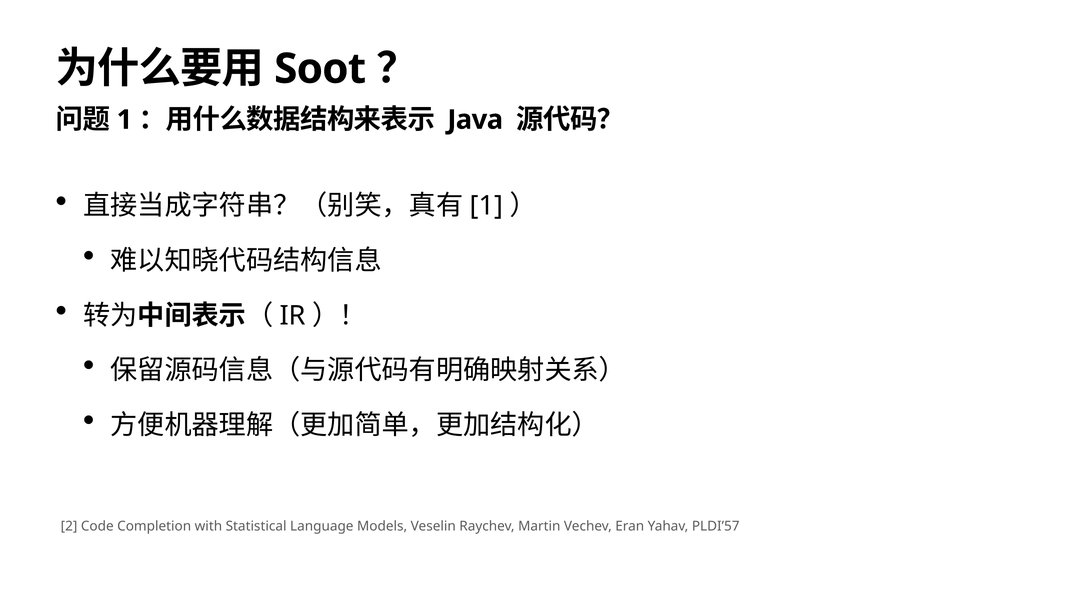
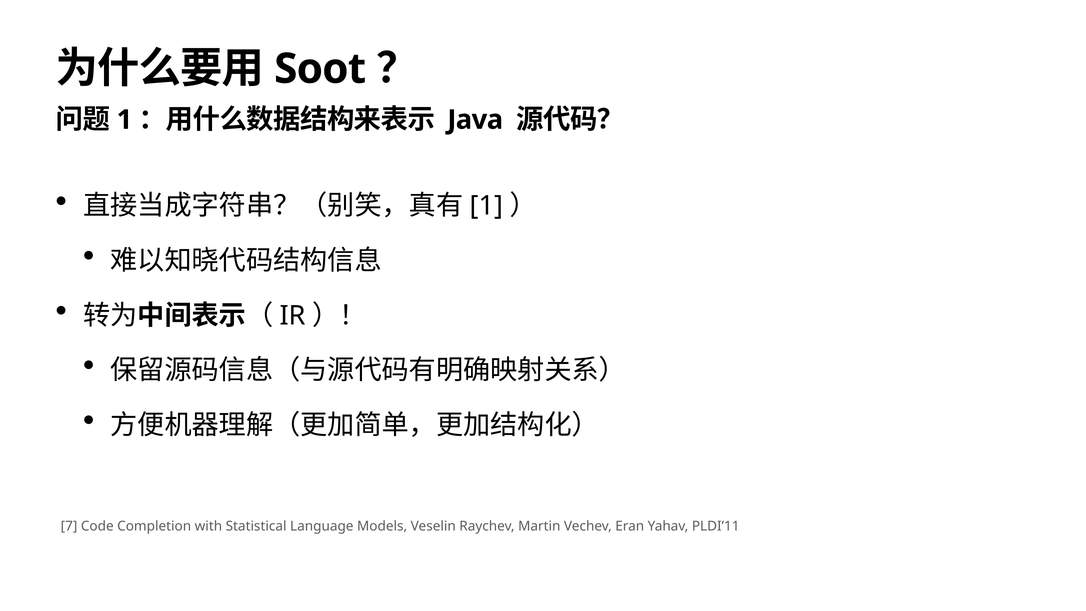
2: 2 -> 7
PLDI’57: PLDI’57 -> PLDI’11
